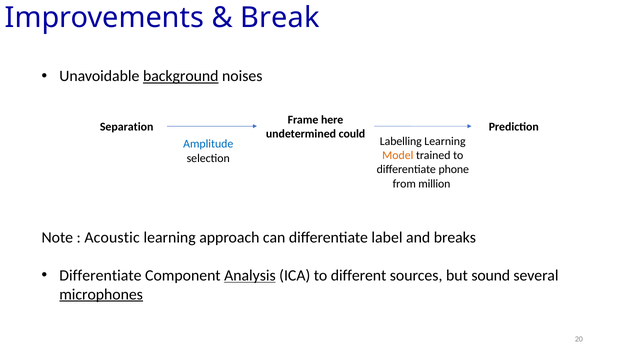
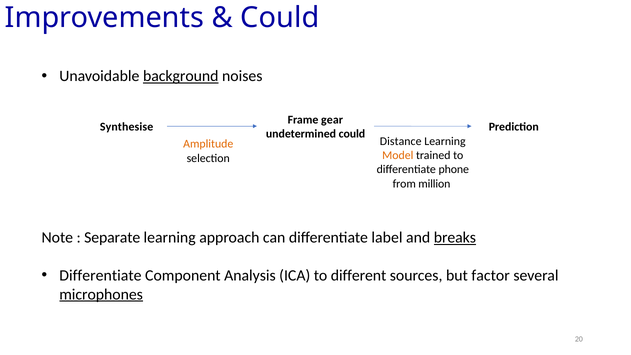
Break at (280, 18): Break -> Could
here: here -> gear
Separation: Separation -> Synthesise
Labelling: Labelling -> Distance
Amplitude colour: blue -> orange
Acoustic: Acoustic -> Separate
breaks underline: none -> present
Analysis underline: present -> none
sound: sound -> factor
